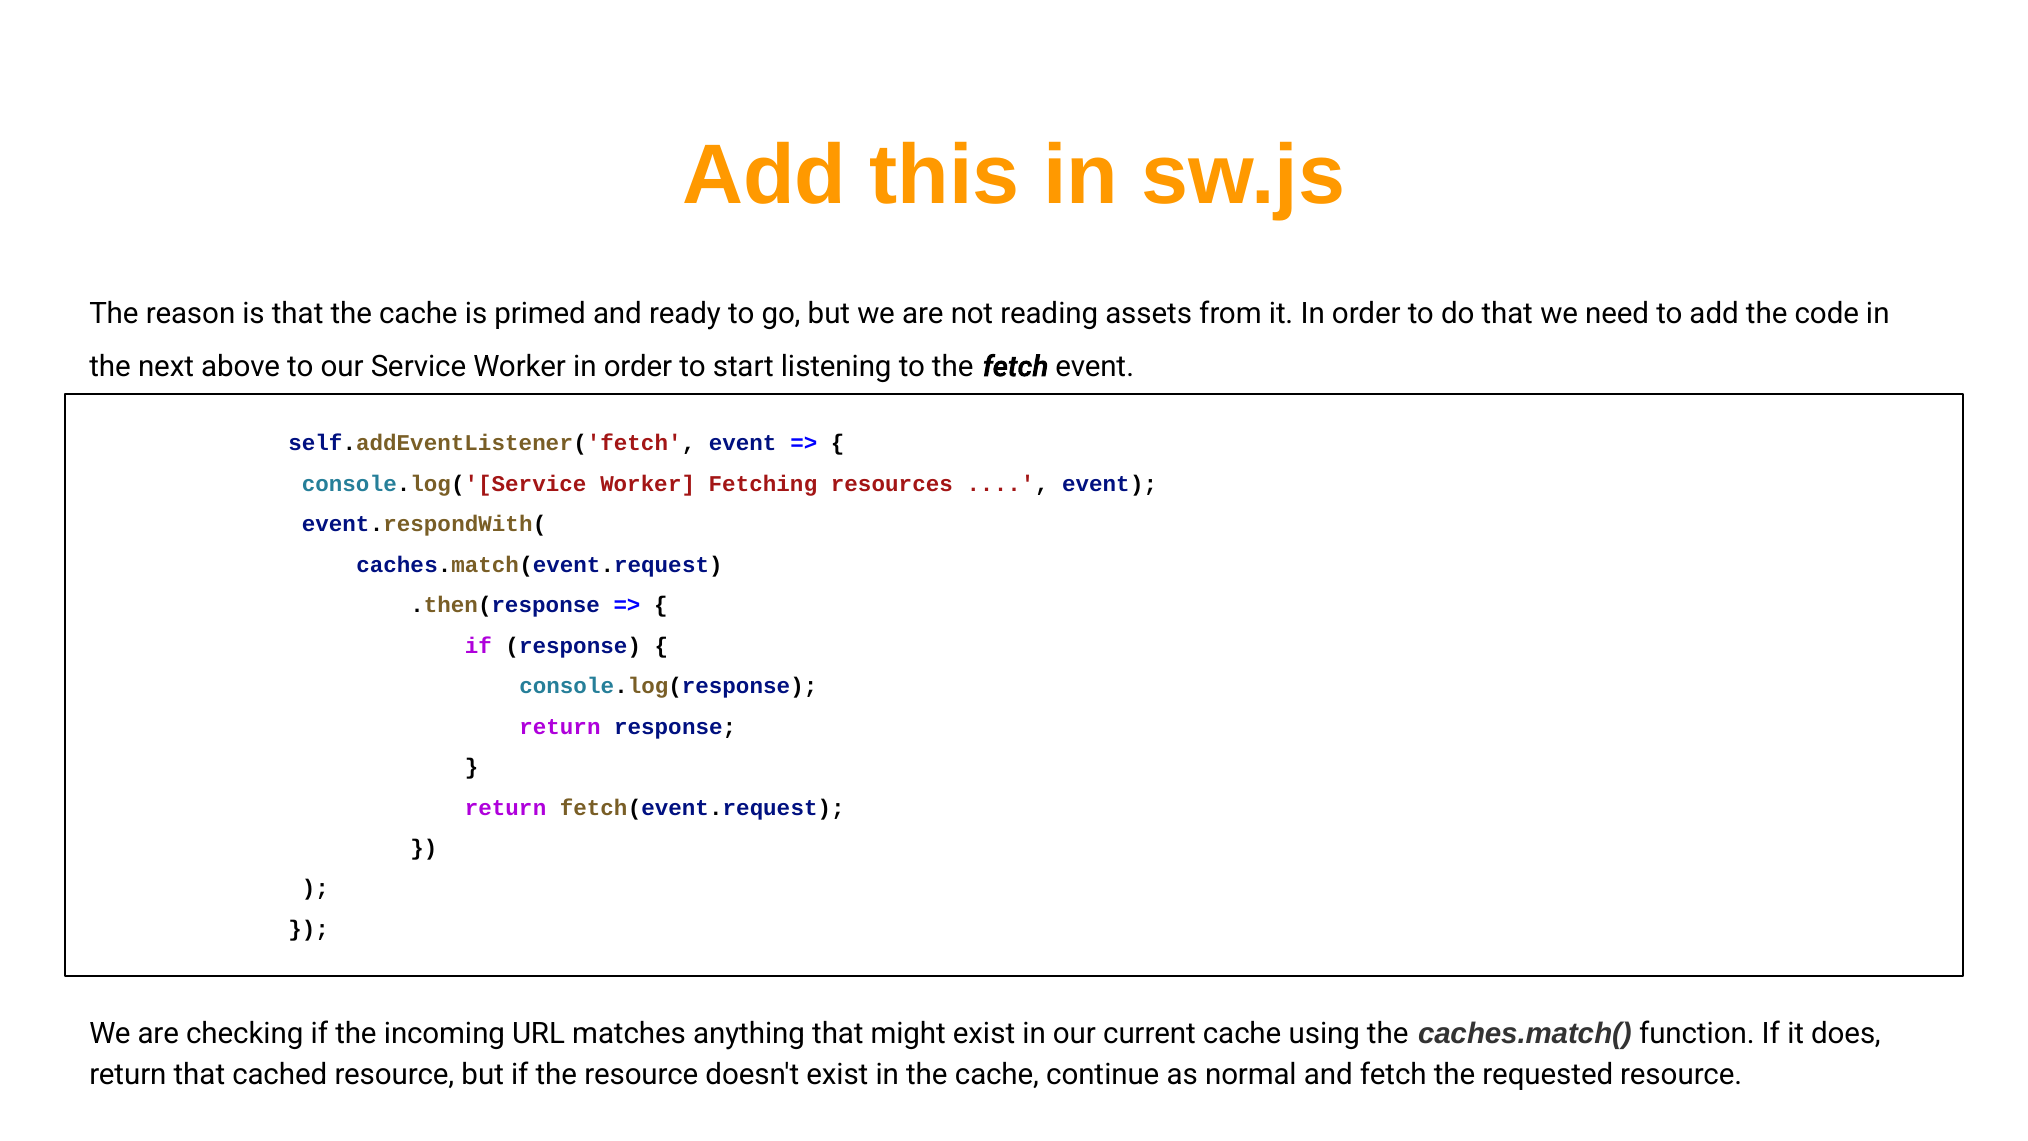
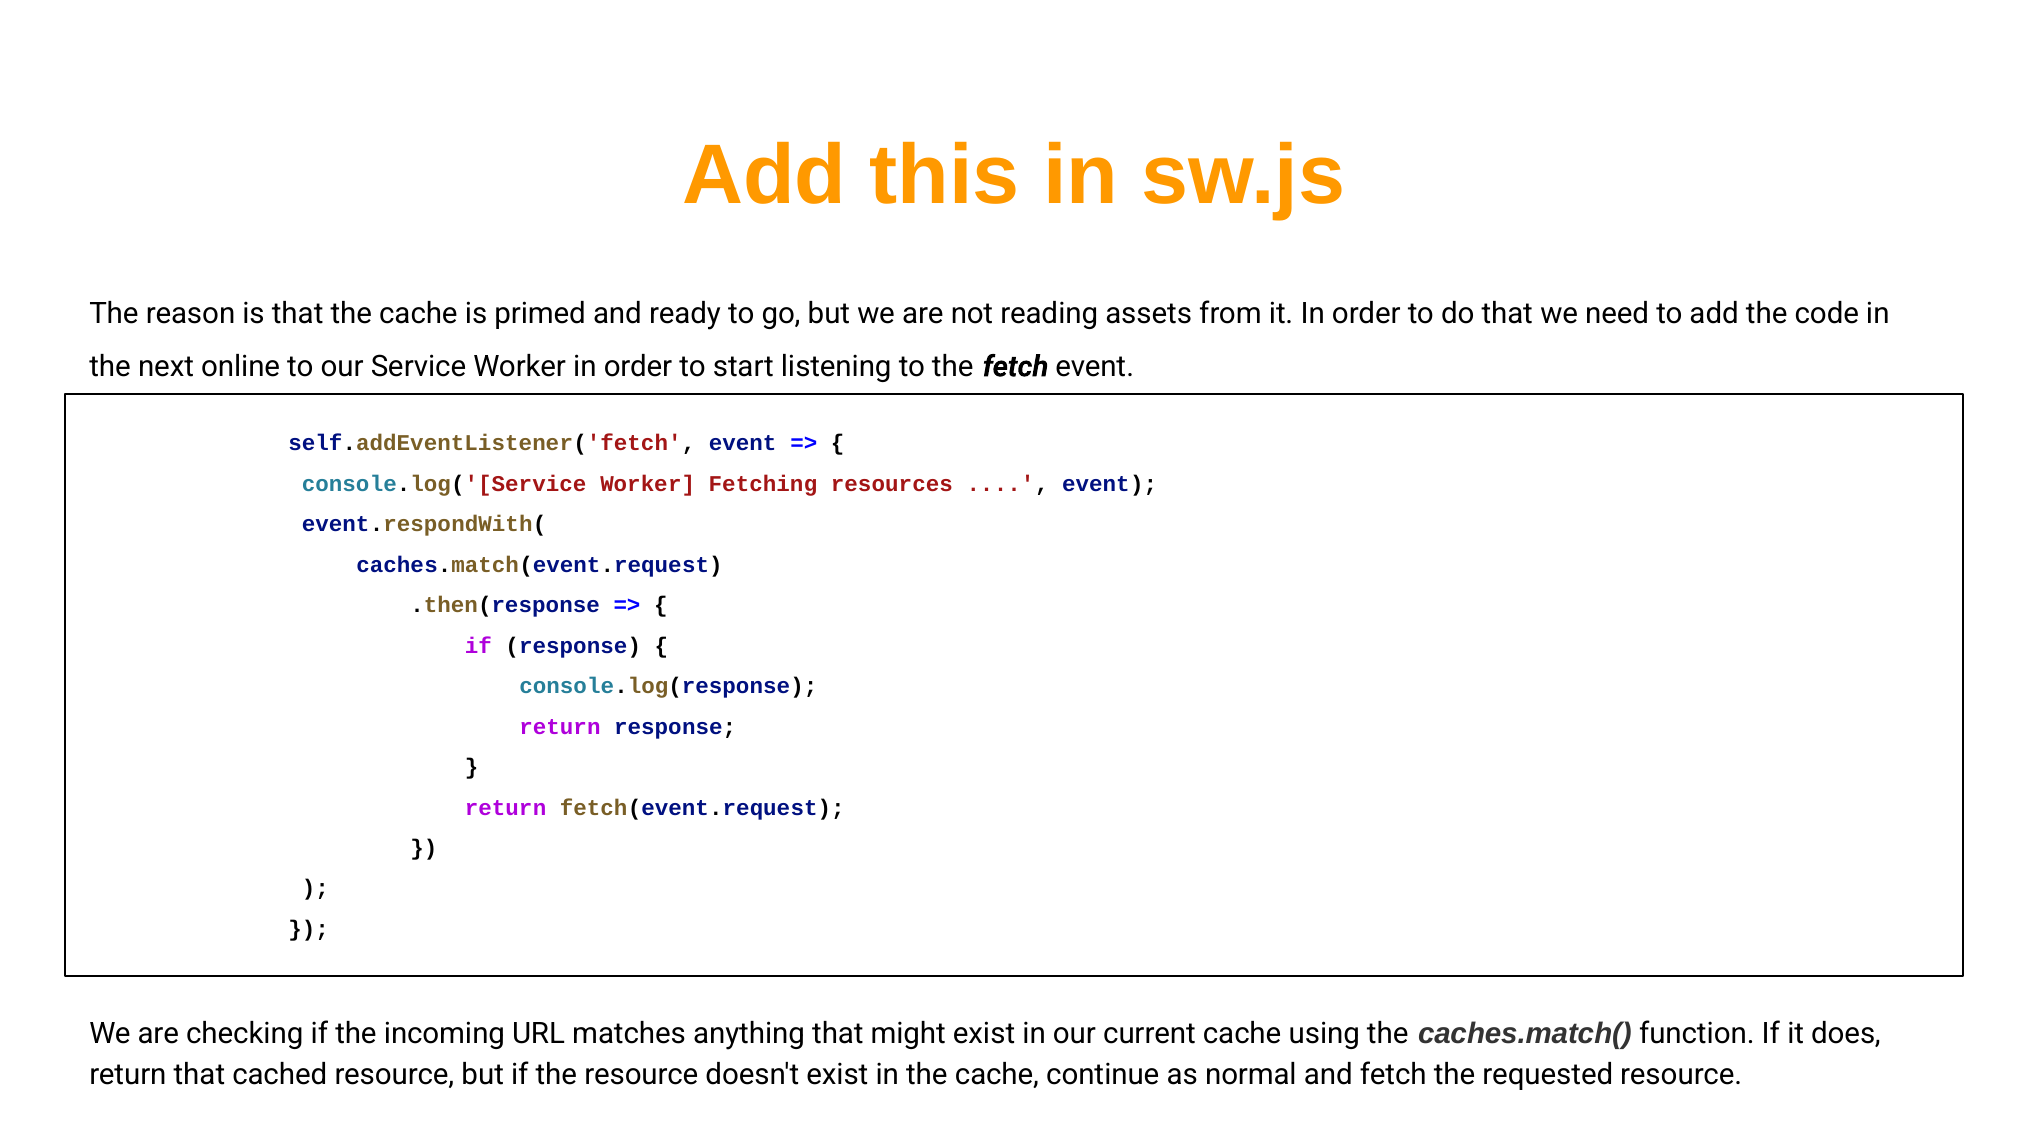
above: above -> online
